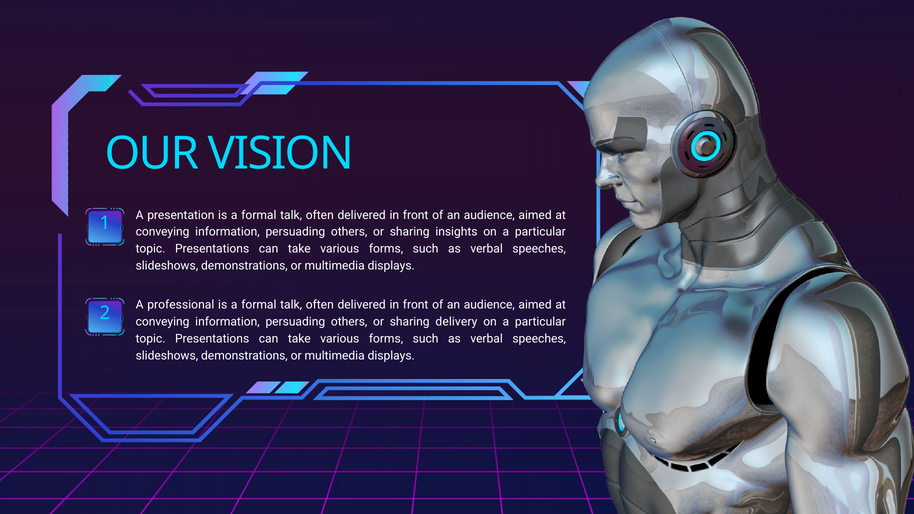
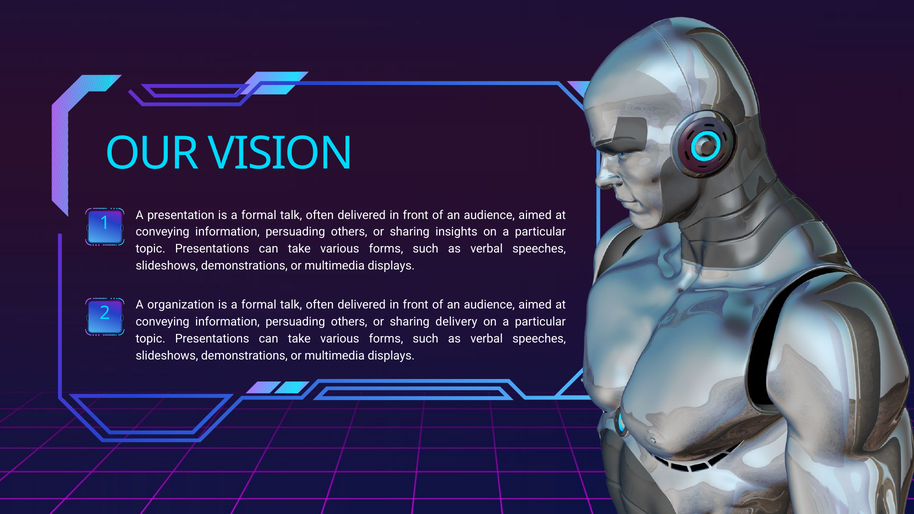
professional: professional -> organization
